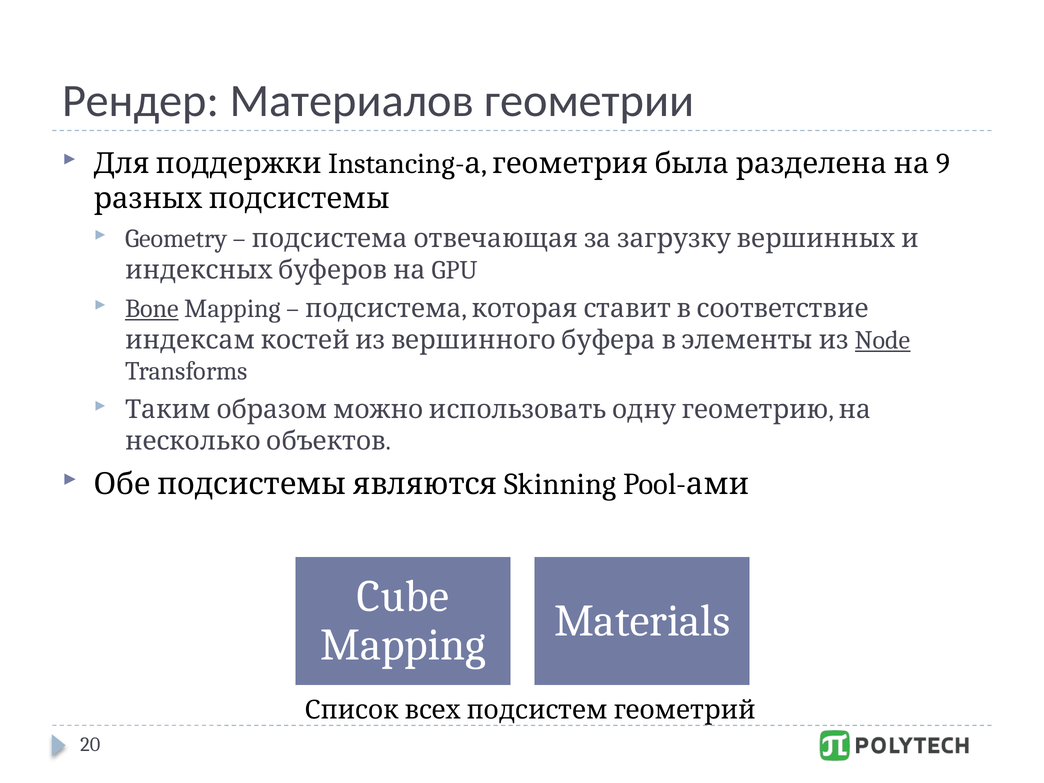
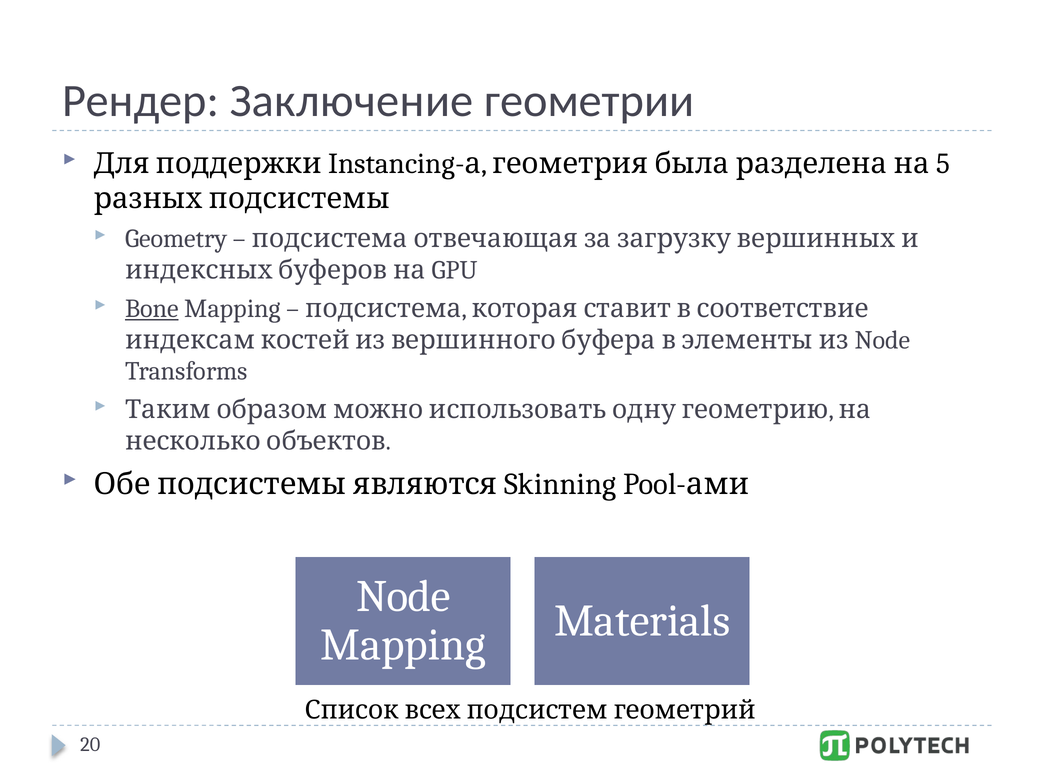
Материалов: Материалов -> Заключение
9: 9 -> 5
Node at (883, 340) underline: present -> none
Cube at (403, 597): Cube -> Node
